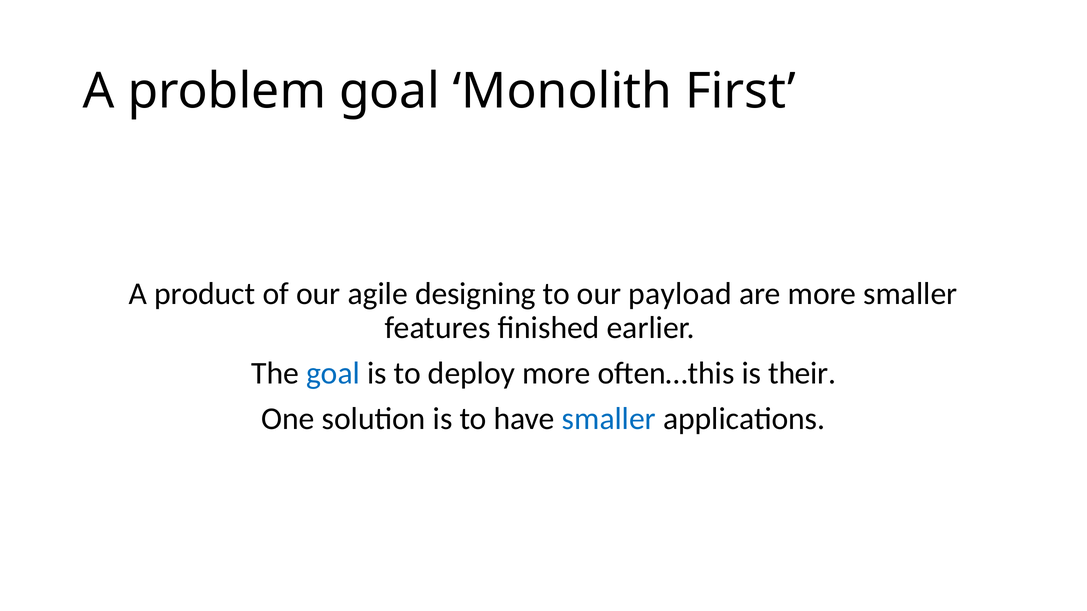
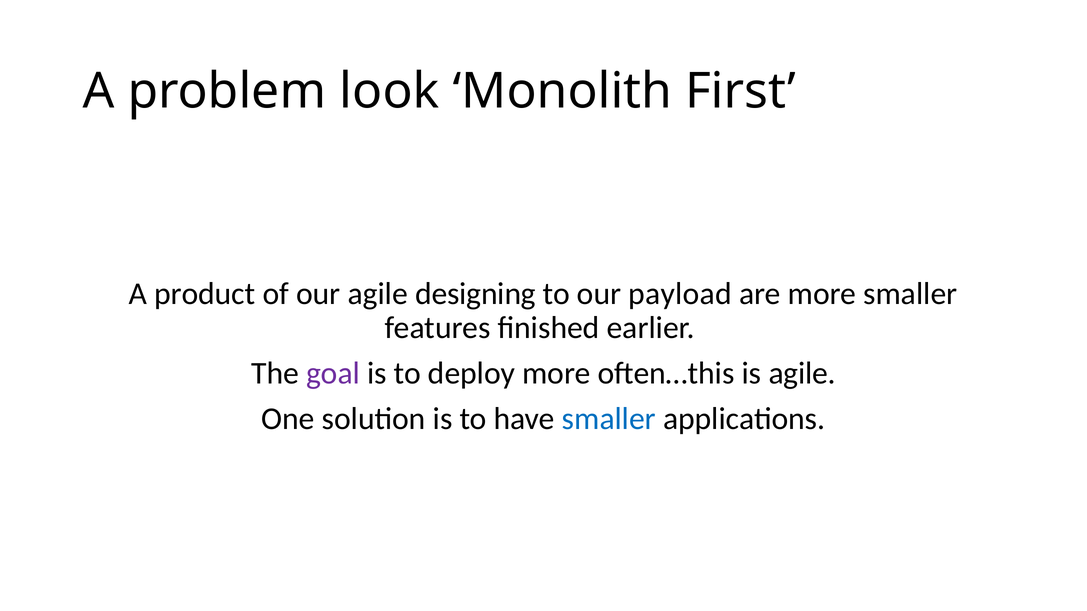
problem goal: goal -> look
goal at (333, 374) colour: blue -> purple
is their: their -> agile
